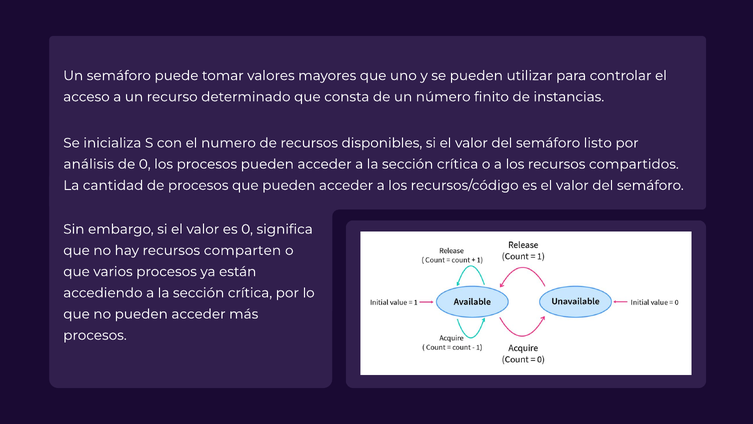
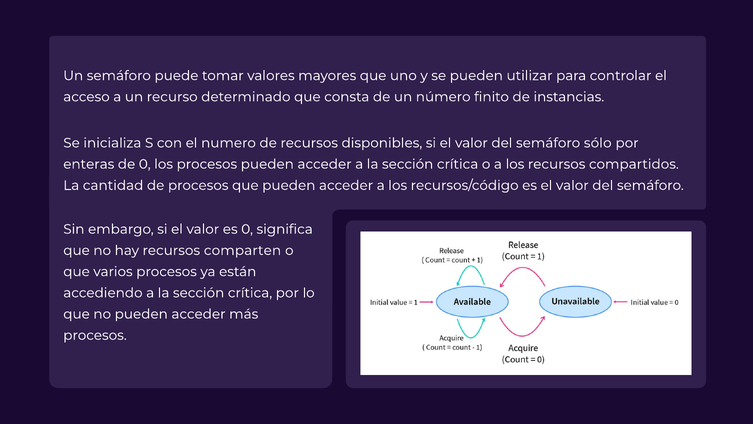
listo: listo -> sólo
análisis: análisis -> enteras
